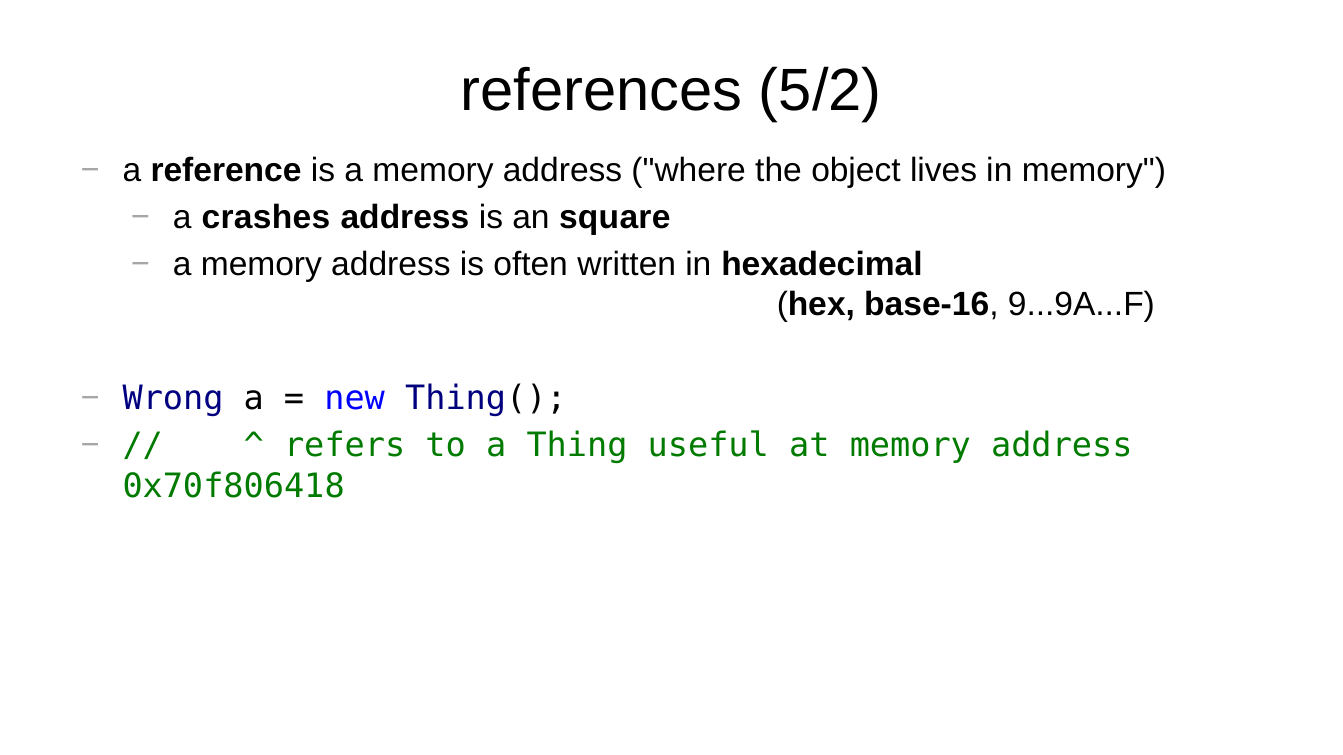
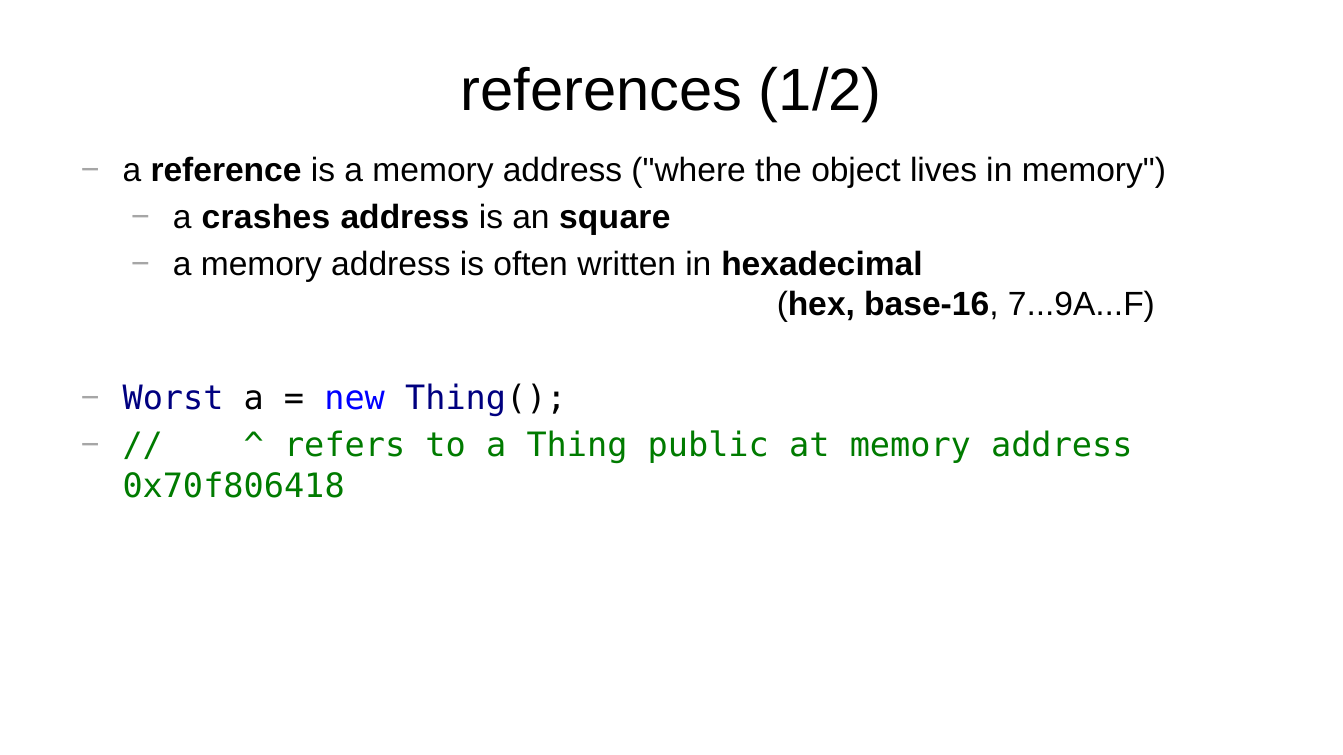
5/2: 5/2 -> 1/2
9...9A...F: 9...9A...F -> 7...9A...F
Wrong: Wrong -> Worst
useful: useful -> public
